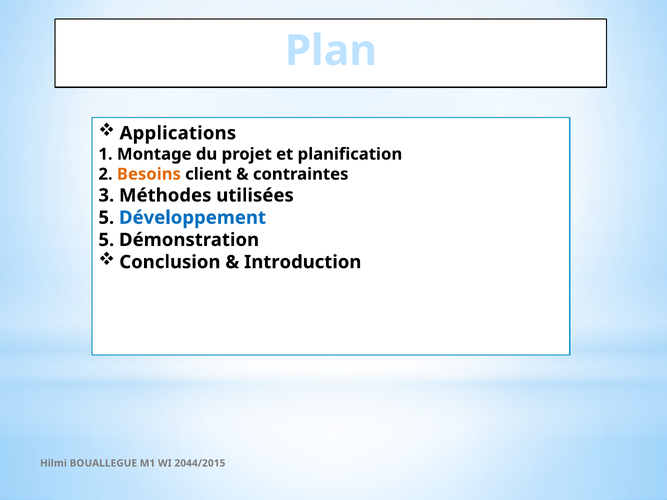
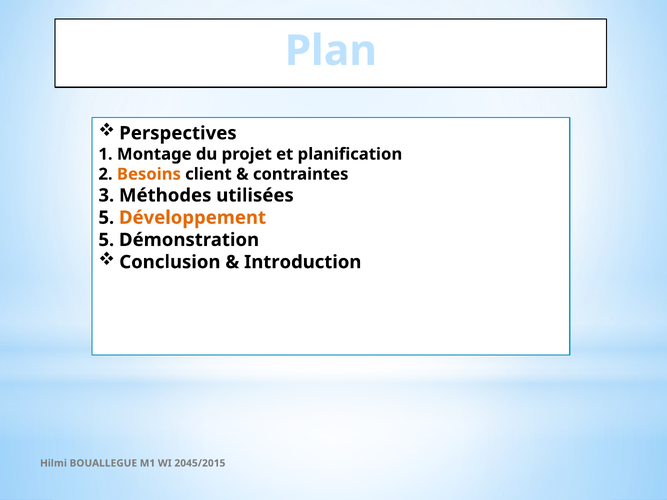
Applications: Applications -> Perspectives
Développement colour: blue -> orange
2044/2015: 2044/2015 -> 2045/2015
